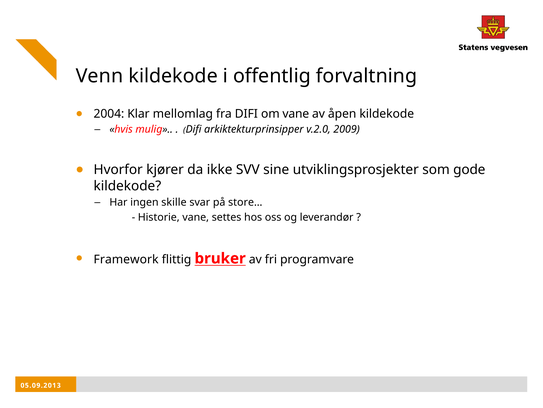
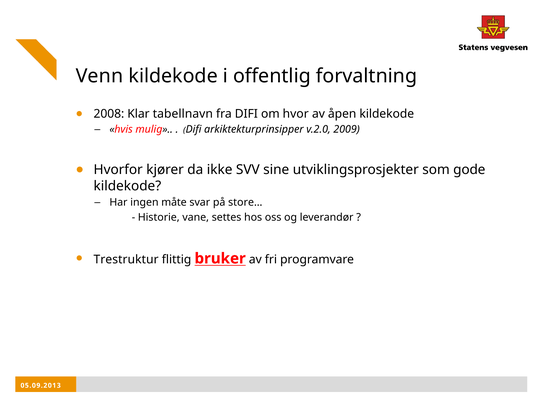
2004: 2004 -> 2008
mellomlag: mellomlag -> tabellnavn
om vane: vane -> hvor
skille: skille -> måte
Framework: Framework -> Trestruktur
